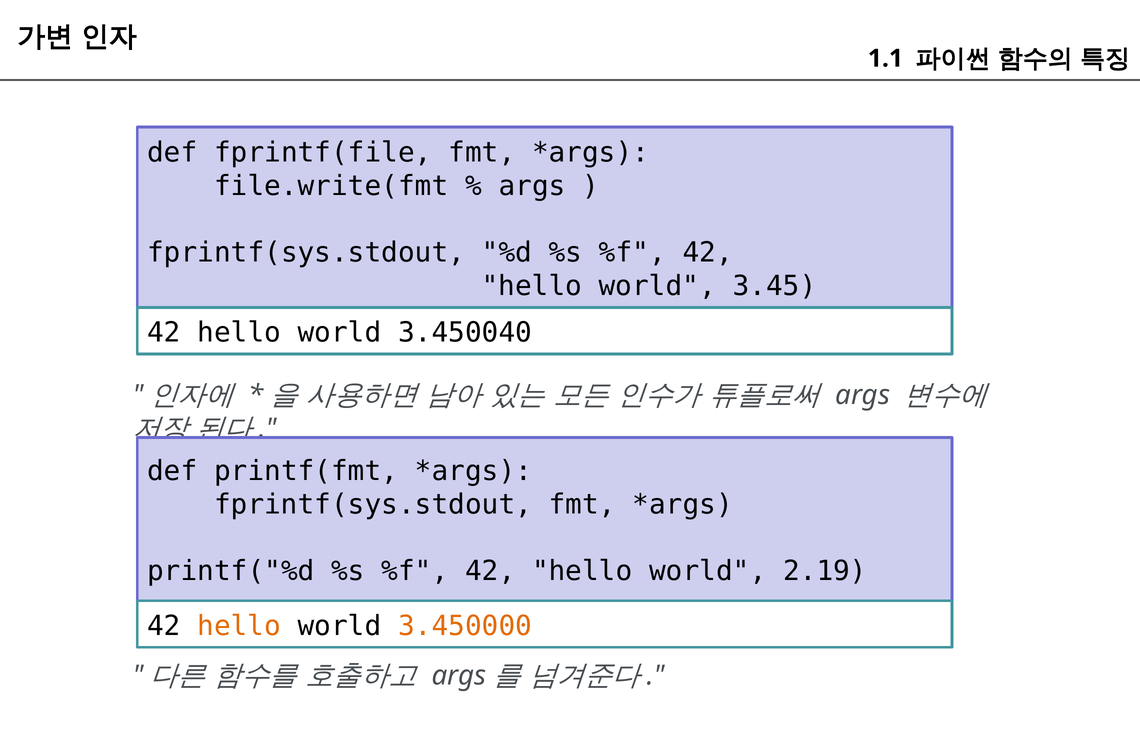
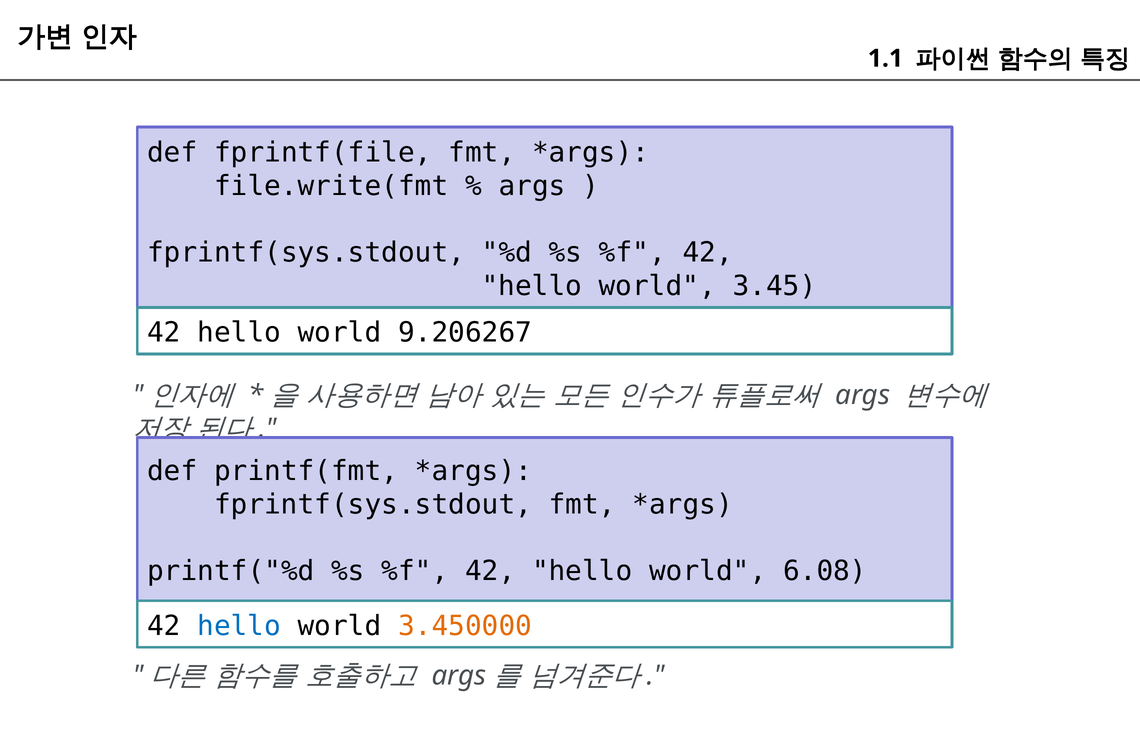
3.450040: 3.450040 -> 9.206267
2.19: 2.19 -> 6.08
hello at (239, 626) colour: orange -> blue
